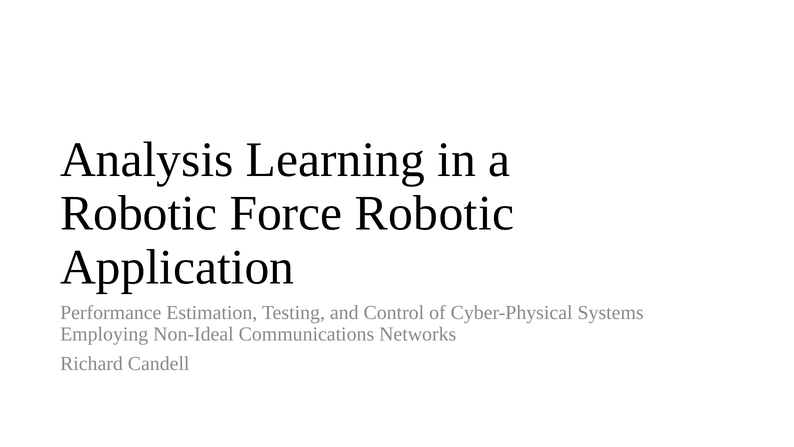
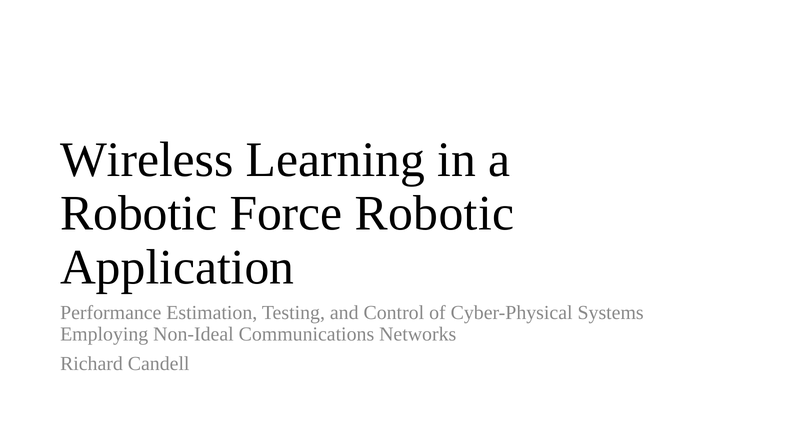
Analysis: Analysis -> Wireless
